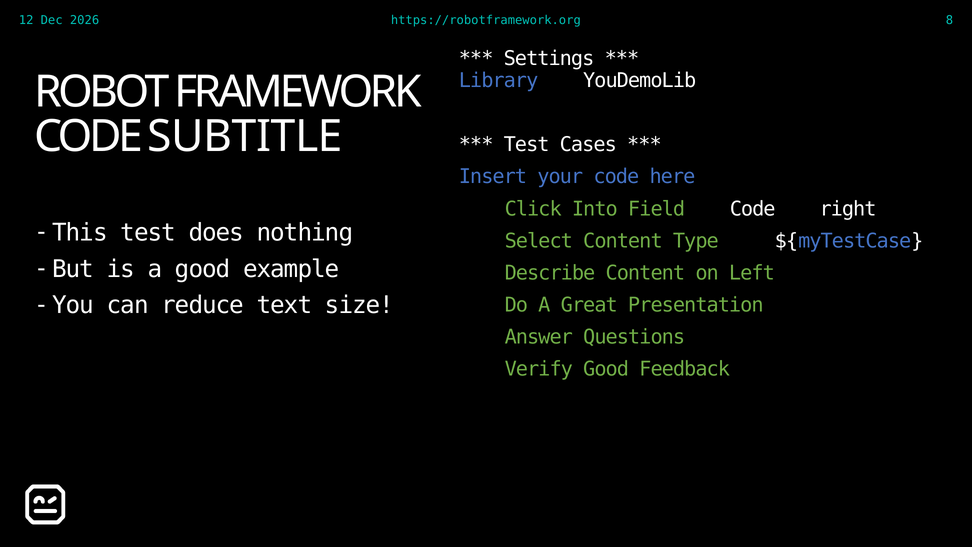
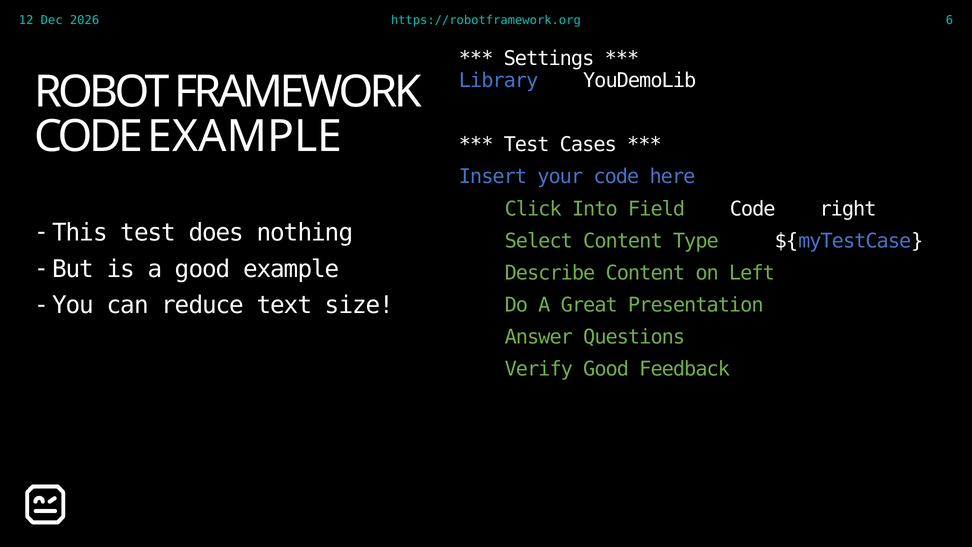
8: 8 -> 6
CODE SUBTITLE: SUBTITLE -> EXAMPLE
